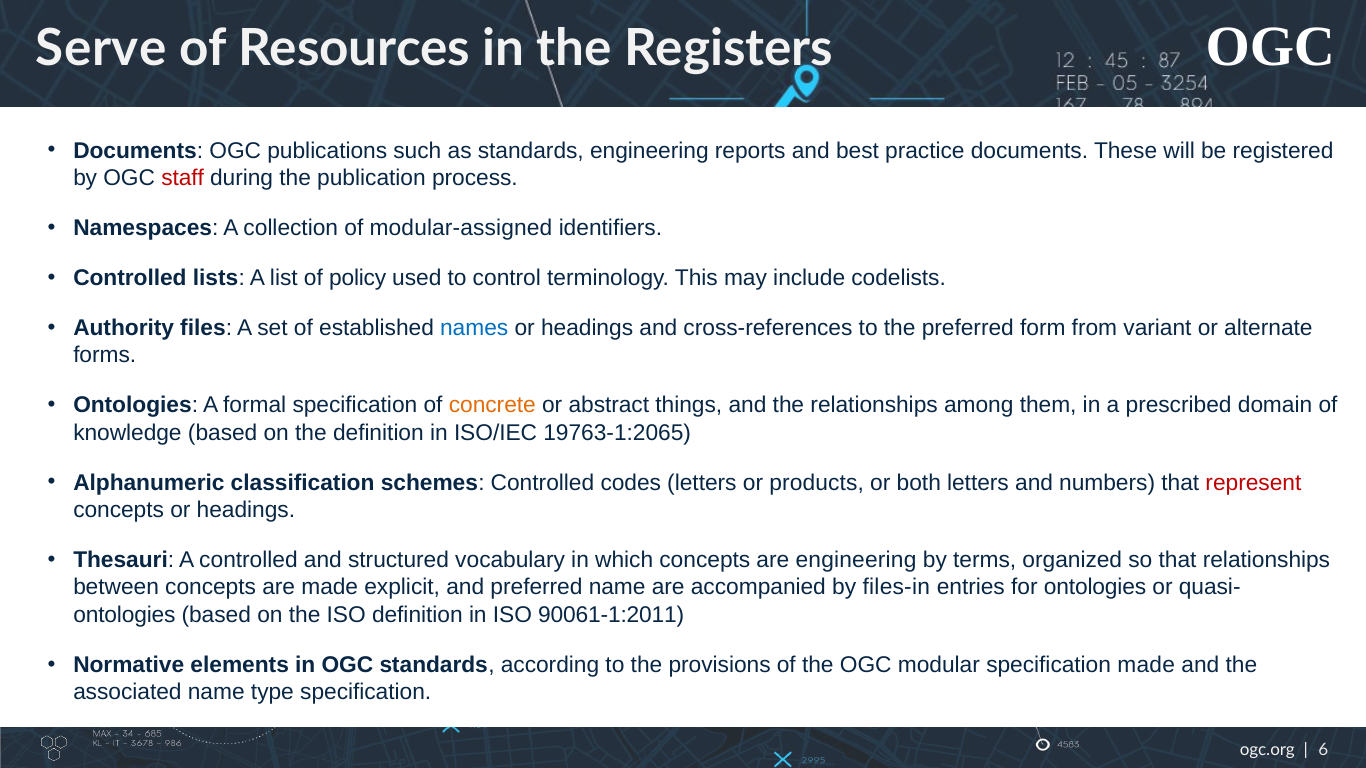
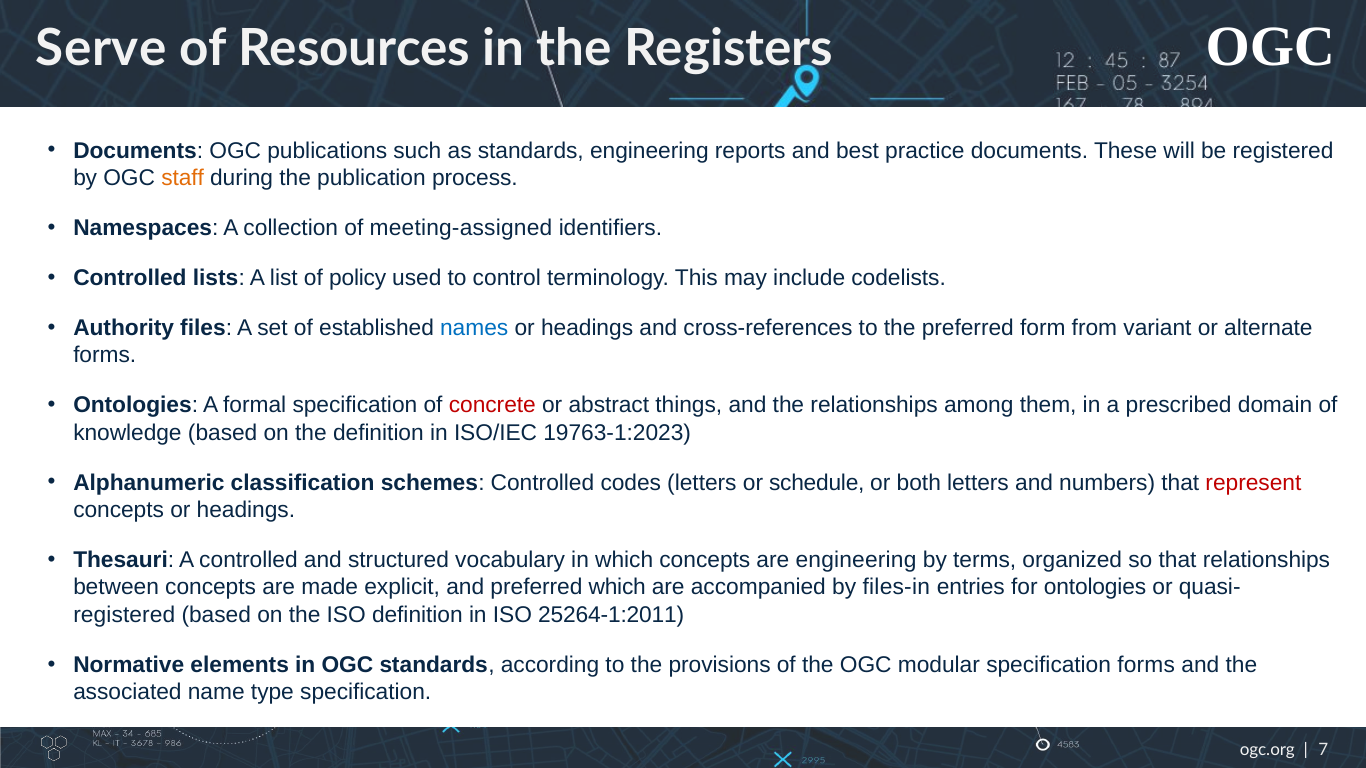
staff colour: red -> orange
modular-assigned: modular-assigned -> meeting-assigned
concrete colour: orange -> red
19763-1:2065: 19763-1:2065 -> 19763-1:2023
products: products -> schedule
preferred name: name -> which
ontologies at (124, 615): ontologies -> registered
90061-1:2011: 90061-1:2011 -> 25264-1:2011
specification made: made -> forms
6: 6 -> 7
